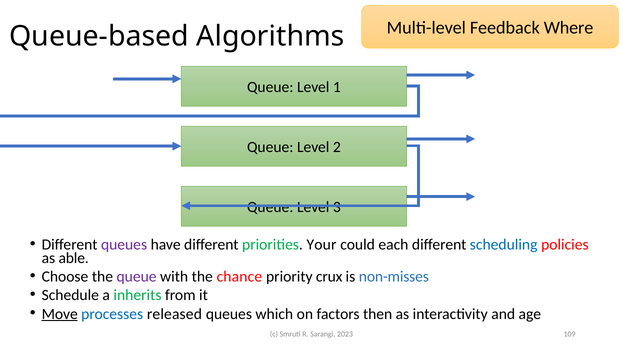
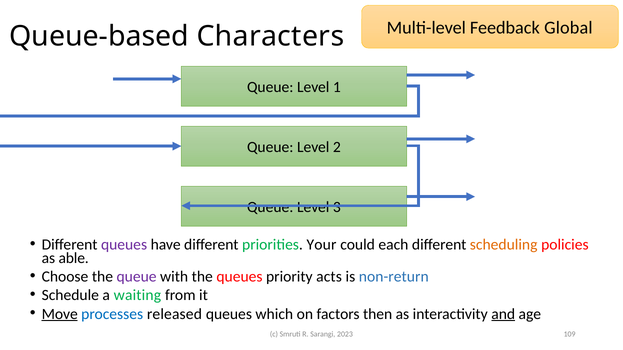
Where: Where -> Global
Algorithms: Algorithms -> Characters
scheduling colour: blue -> orange
the chance: chance -> queues
crux: crux -> acts
non-misses: non-misses -> non-return
inherits: inherits -> waiting
and underline: none -> present
